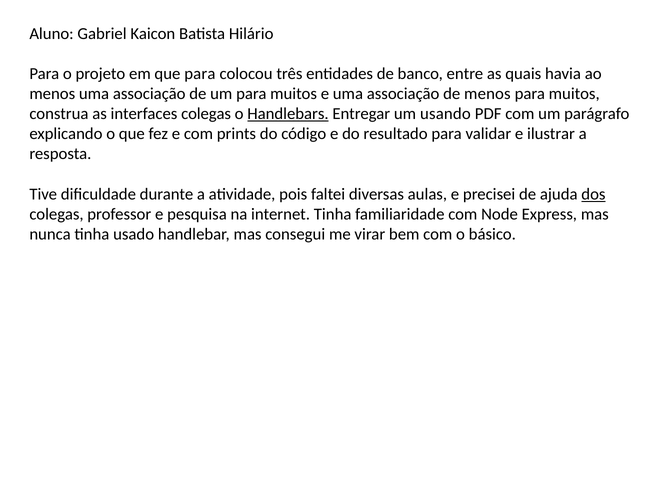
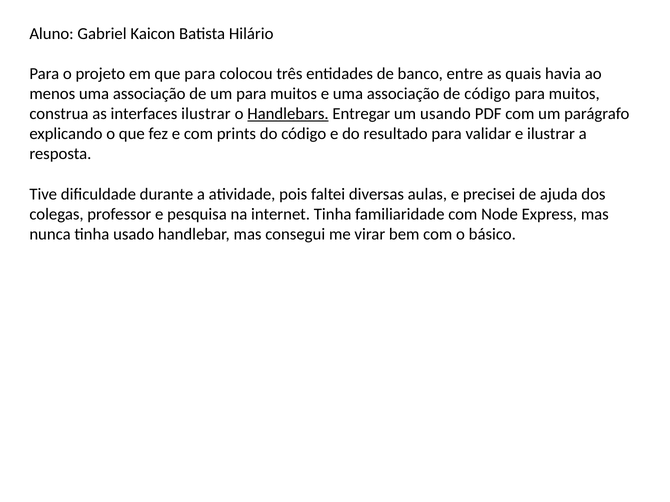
de menos: menos -> código
interfaces colegas: colegas -> ilustrar
dos underline: present -> none
